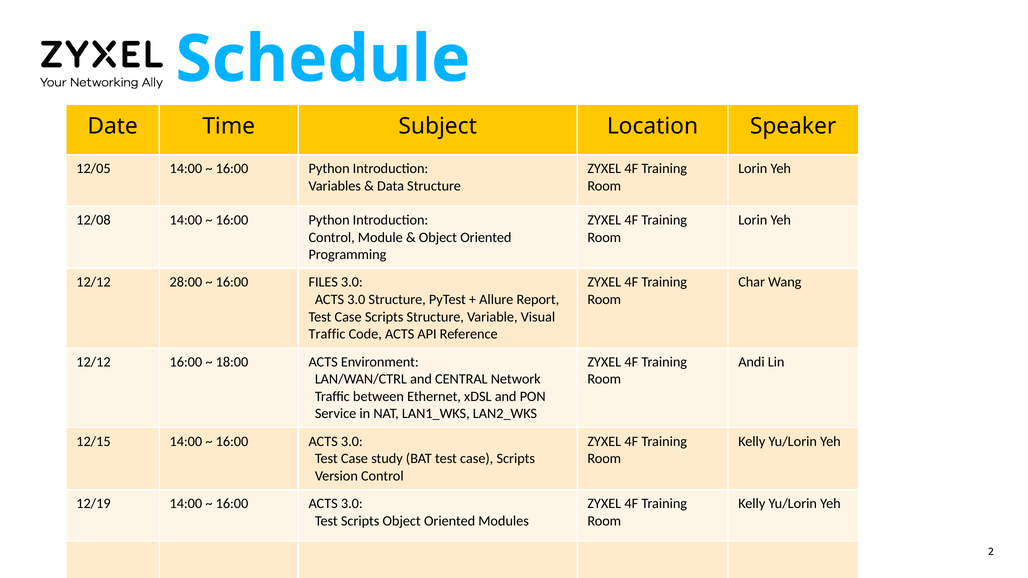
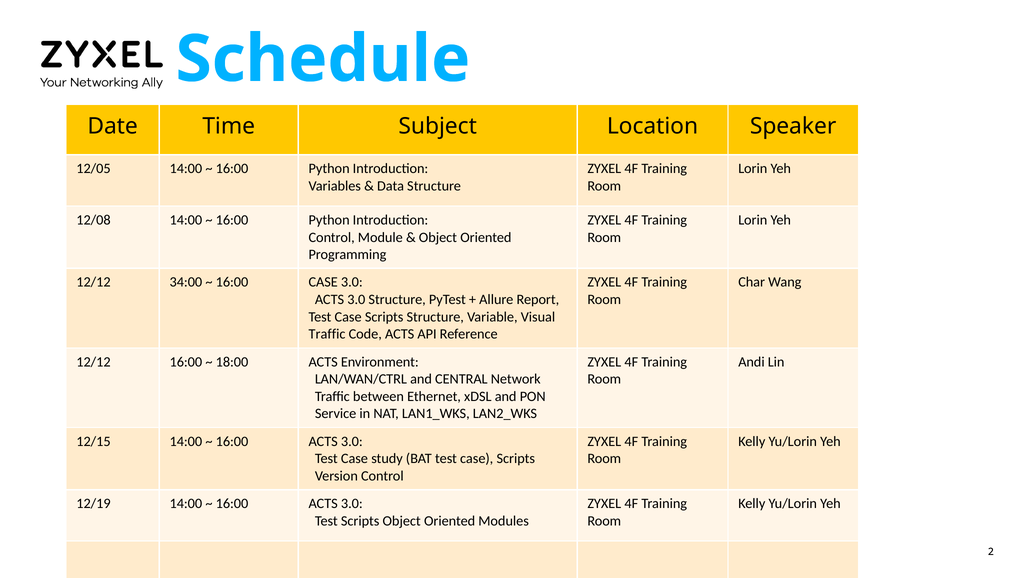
28:00: 28:00 -> 34:00
16:00 FILES: FILES -> CASE
